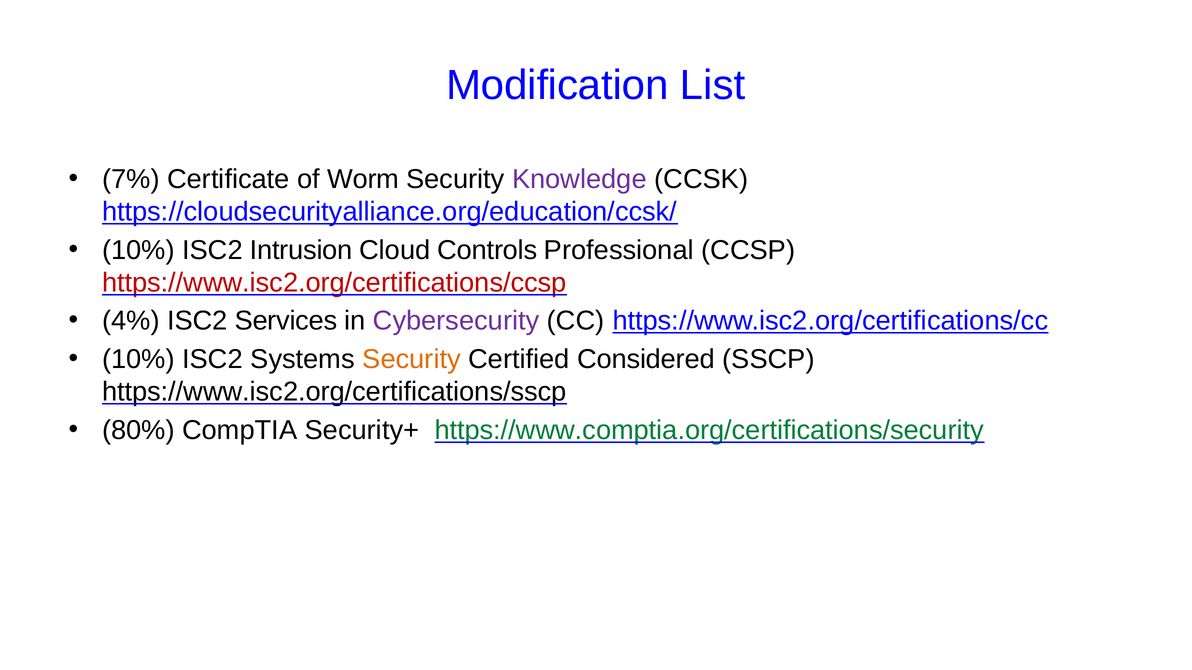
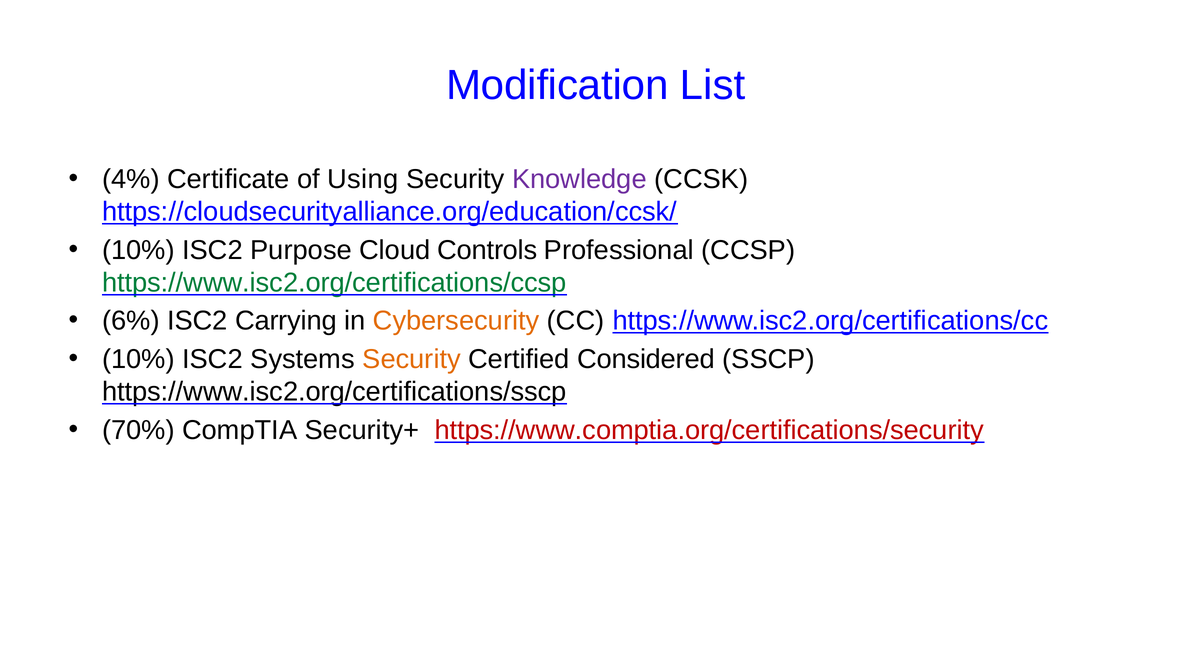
7%: 7% -> 4%
Worm: Worm -> Using
Intrusion: Intrusion -> Purpose
https://www.isc2.org/certifications/ccsp colour: red -> green
4%: 4% -> 6%
Services: Services -> Carrying
Cybersecurity colour: purple -> orange
80%: 80% -> 70%
https://www.comptia.org/certifications/security colour: green -> red
